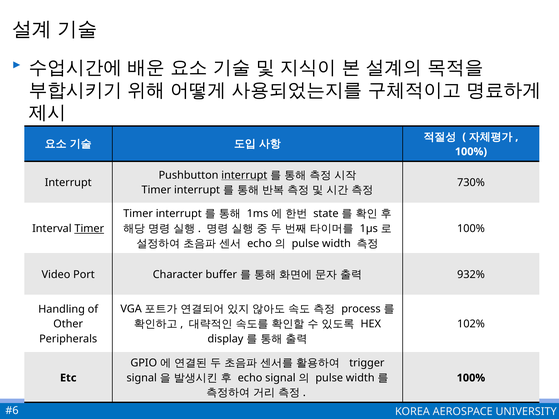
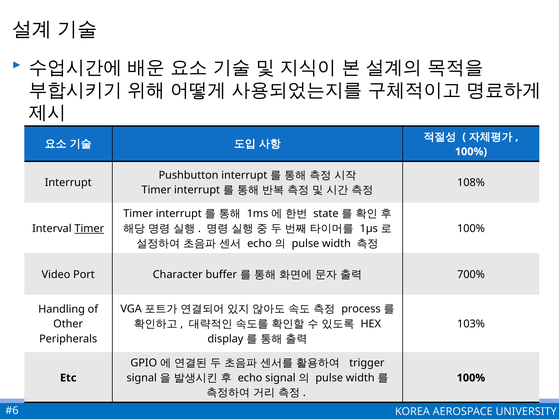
interrupt at (244, 175) underline: present -> none
730%: 730% -> 108%
932%: 932% -> 700%
102%: 102% -> 103%
